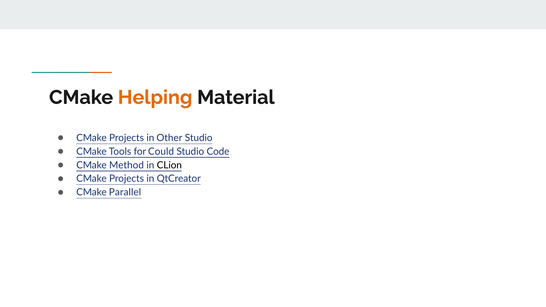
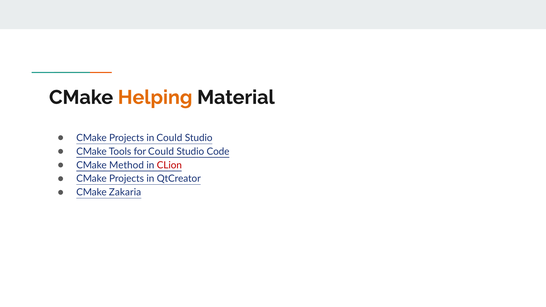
in Other: Other -> Could
CLion colour: black -> red
Parallel: Parallel -> Zakaria
